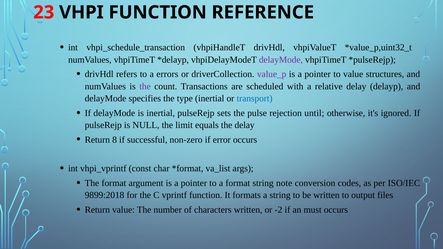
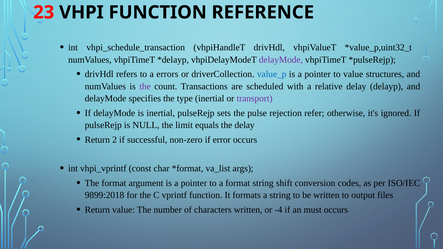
value_p colour: purple -> blue
transport colour: blue -> purple
until: until -> refer
8: 8 -> 2
note: note -> shift
-2: -2 -> -4
